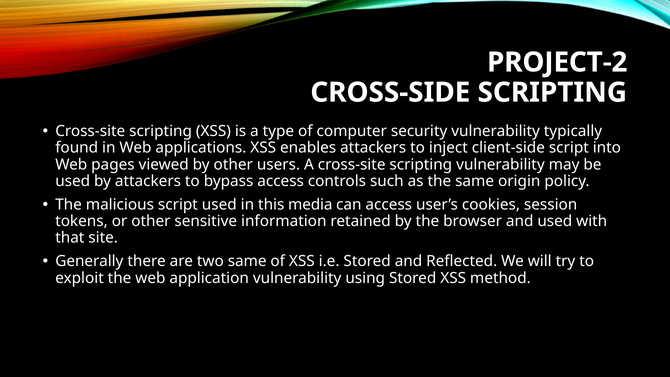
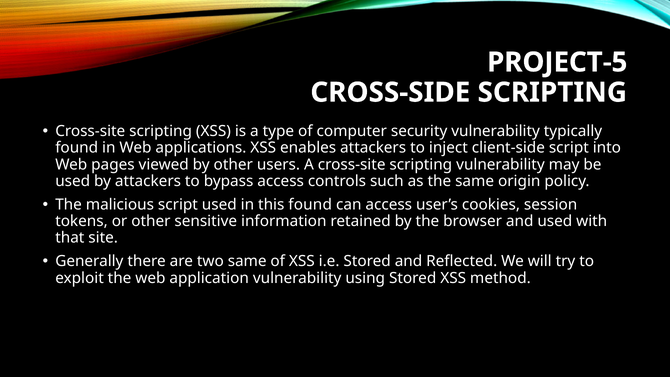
PROJECT-2: PROJECT-2 -> PROJECT-5
this media: media -> found
